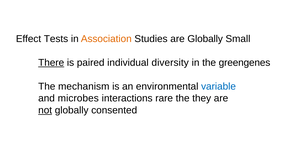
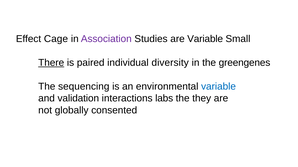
Tests: Tests -> Cage
Association colour: orange -> purple
are Globally: Globally -> Variable
mechanism: mechanism -> sequencing
microbes: microbes -> validation
rare: rare -> labs
not underline: present -> none
